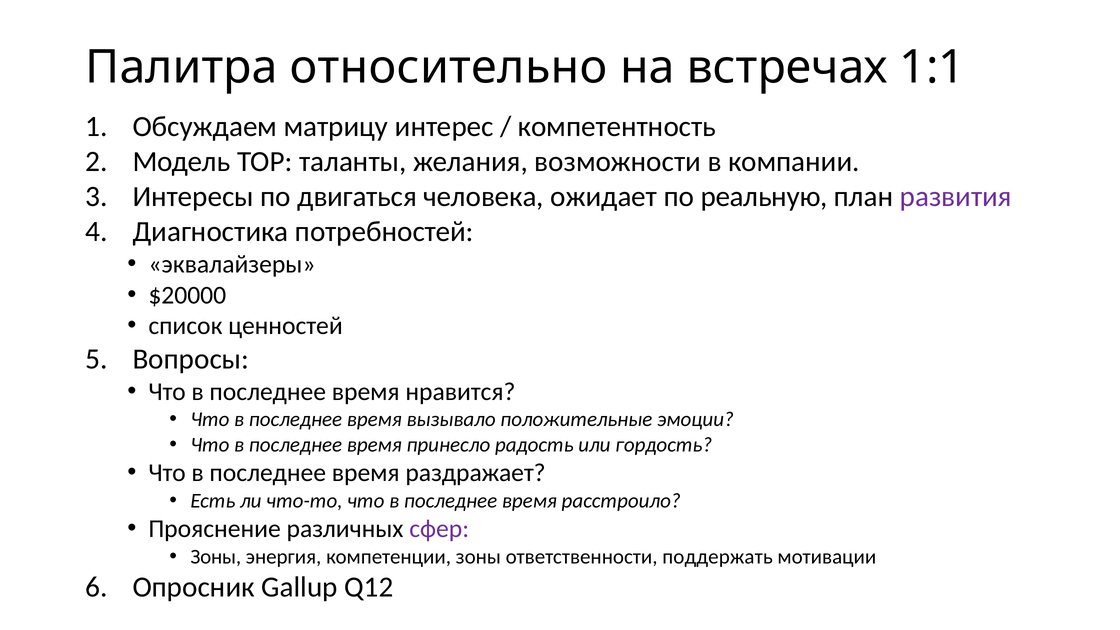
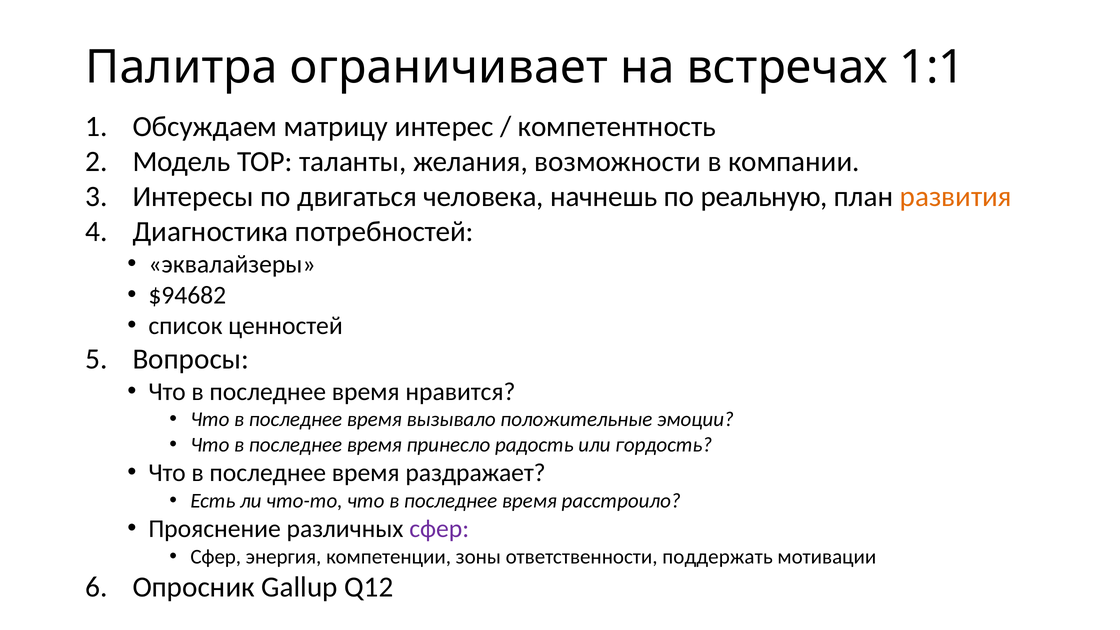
относительно: относительно -> ограничивает
ожидает: ожидает -> начнешь
развития colour: purple -> orange
$20000: $20000 -> $94682
Зоны at (216, 557): Зоны -> Сфер
